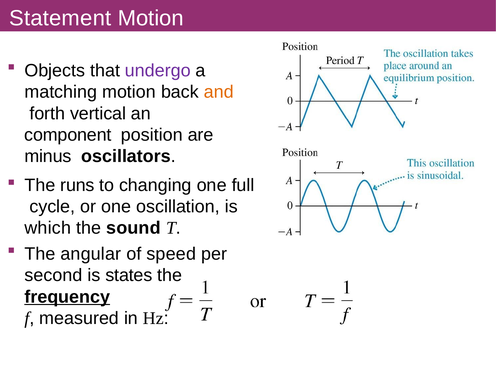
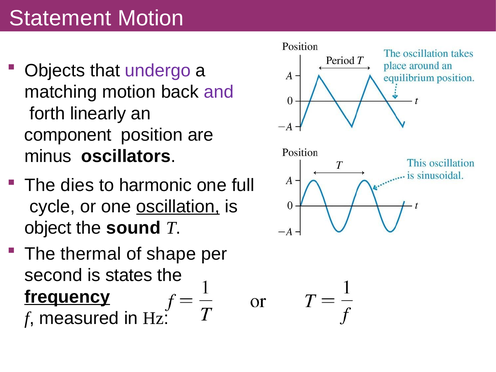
and colour: orange -> purple
vertical: vertical -> linearly
runs: runs -> dies
changing: changing -> harmonic
oscillation underline: none -> present
which: which -> object
angular: angular -> thermal
speed: speed -> shape
